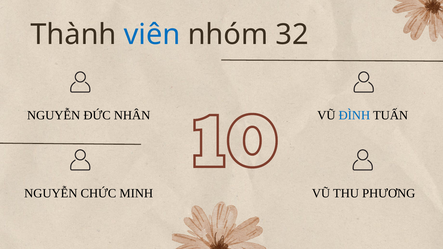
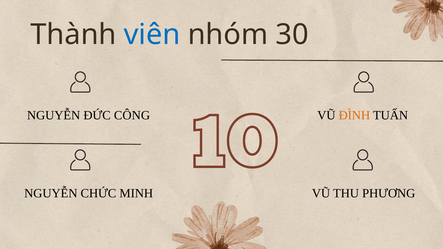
32: 32 -> 30
NHÂN: NHÂN -> CÔNG
ĐÌNH colour: blue -> orange
